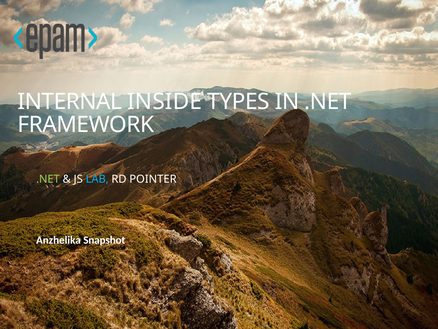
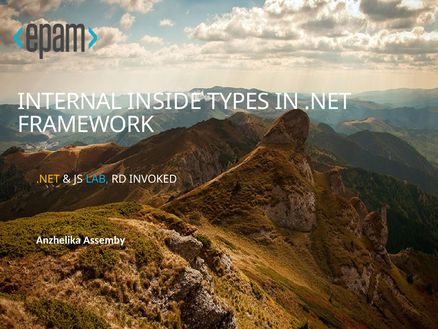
.NET at (48, 179) colour: light green -> yellow
POINTER: POINTER -> INVOKED
Snapshot: Snapshot -> Assemby
